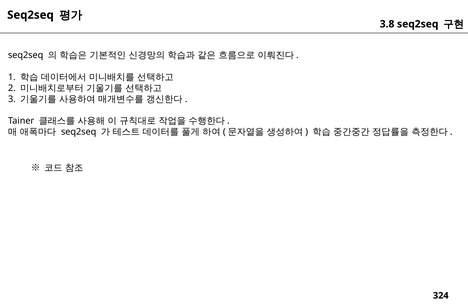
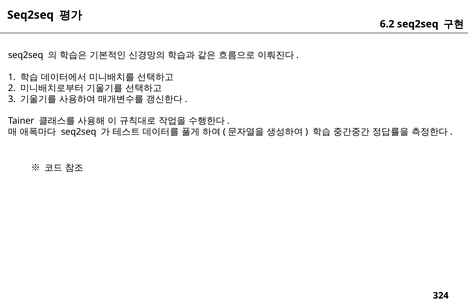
3.8: 3.8 -> 6.2
